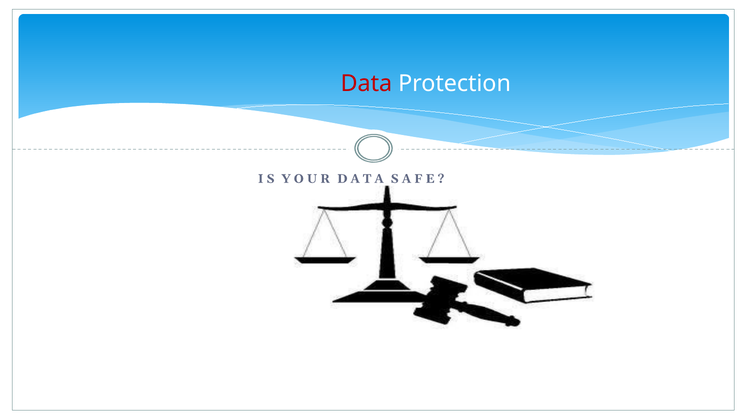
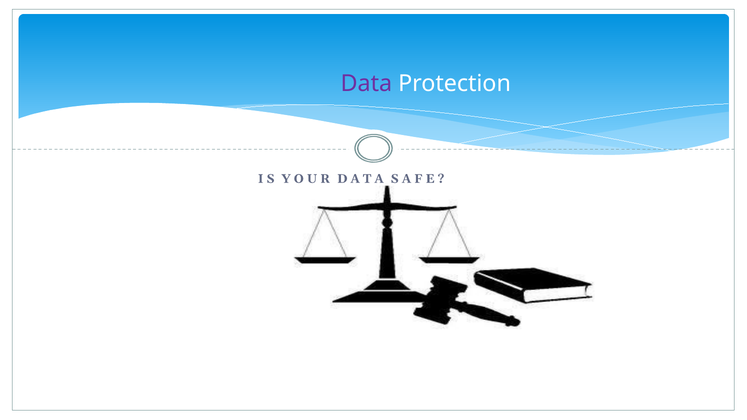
Data colour: red -> purple
